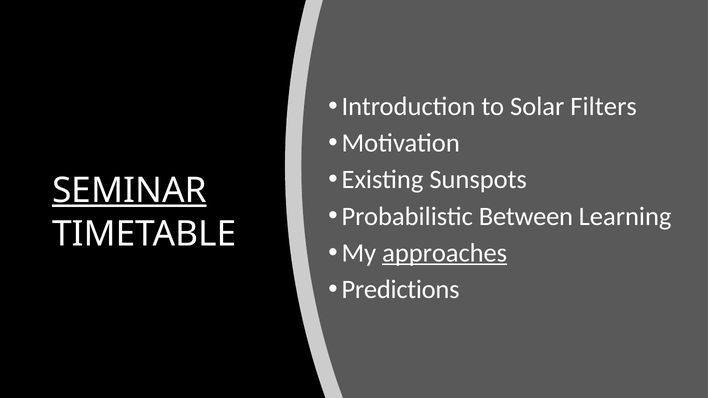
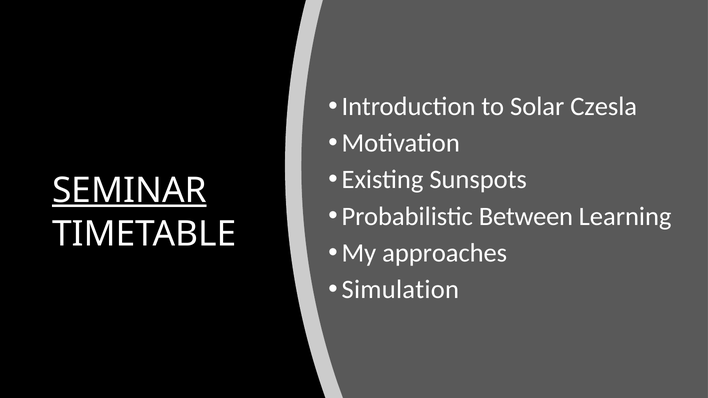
Filters: Filters -> Czesla
approaches underline: present -> none
Predictions: Predictions -> Simulation
